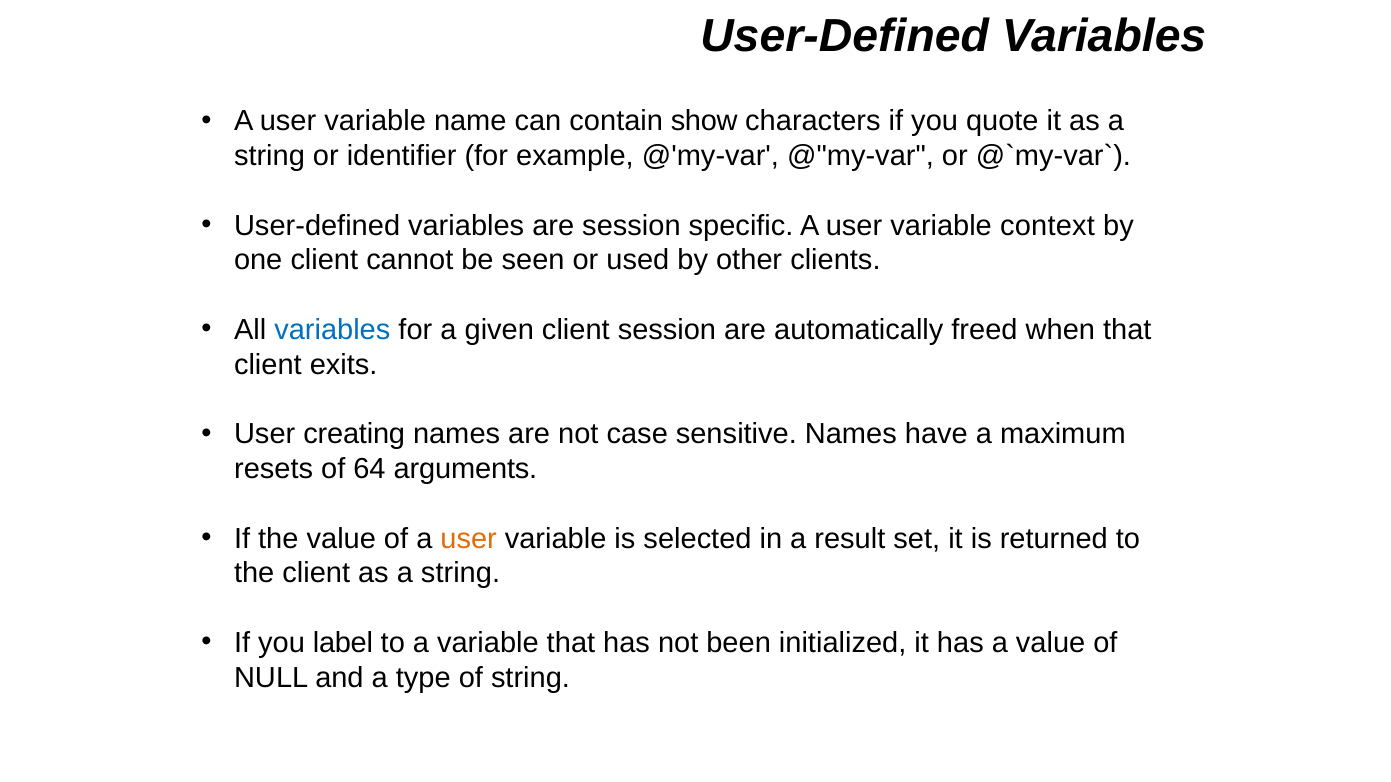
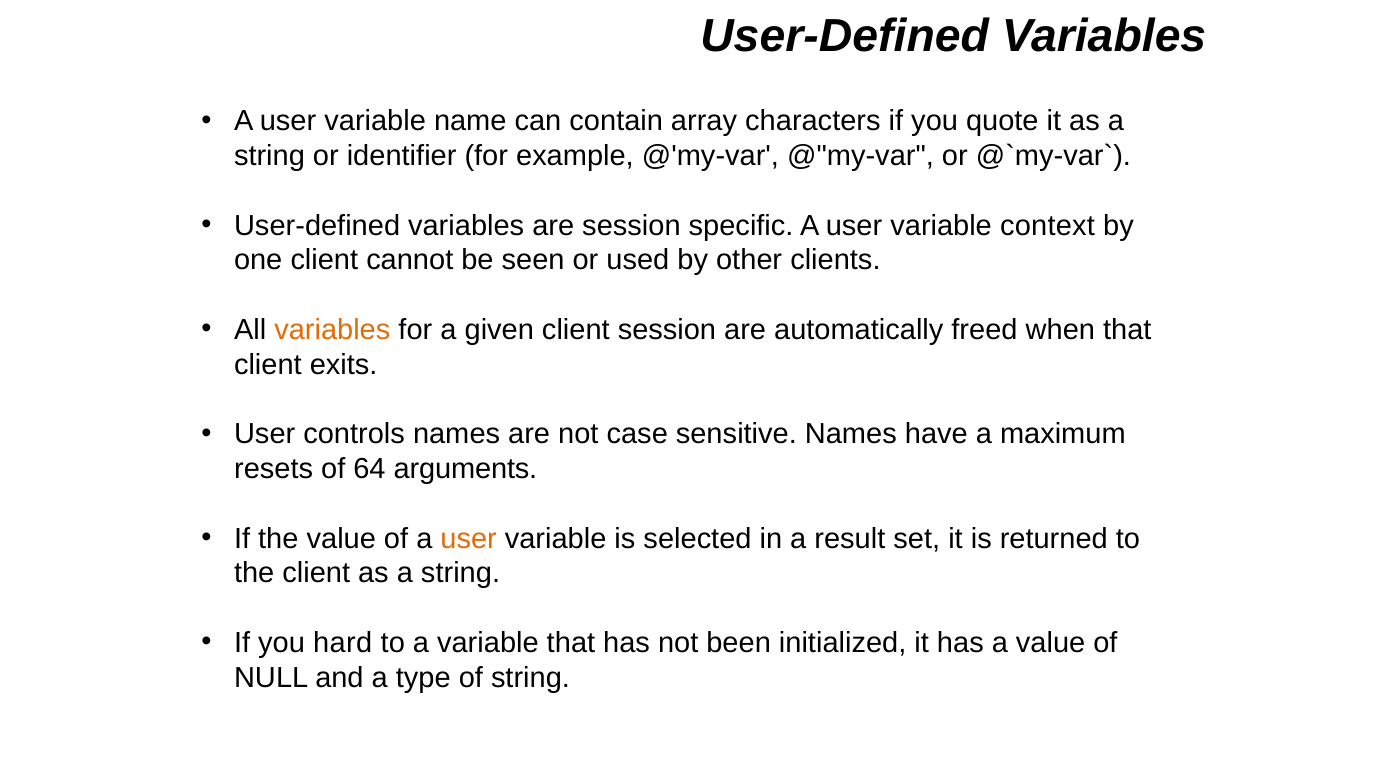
show: show -> array
variables at (332, 330) colour: blue -> orange
creating: creating -> controls
label: label -> hard
